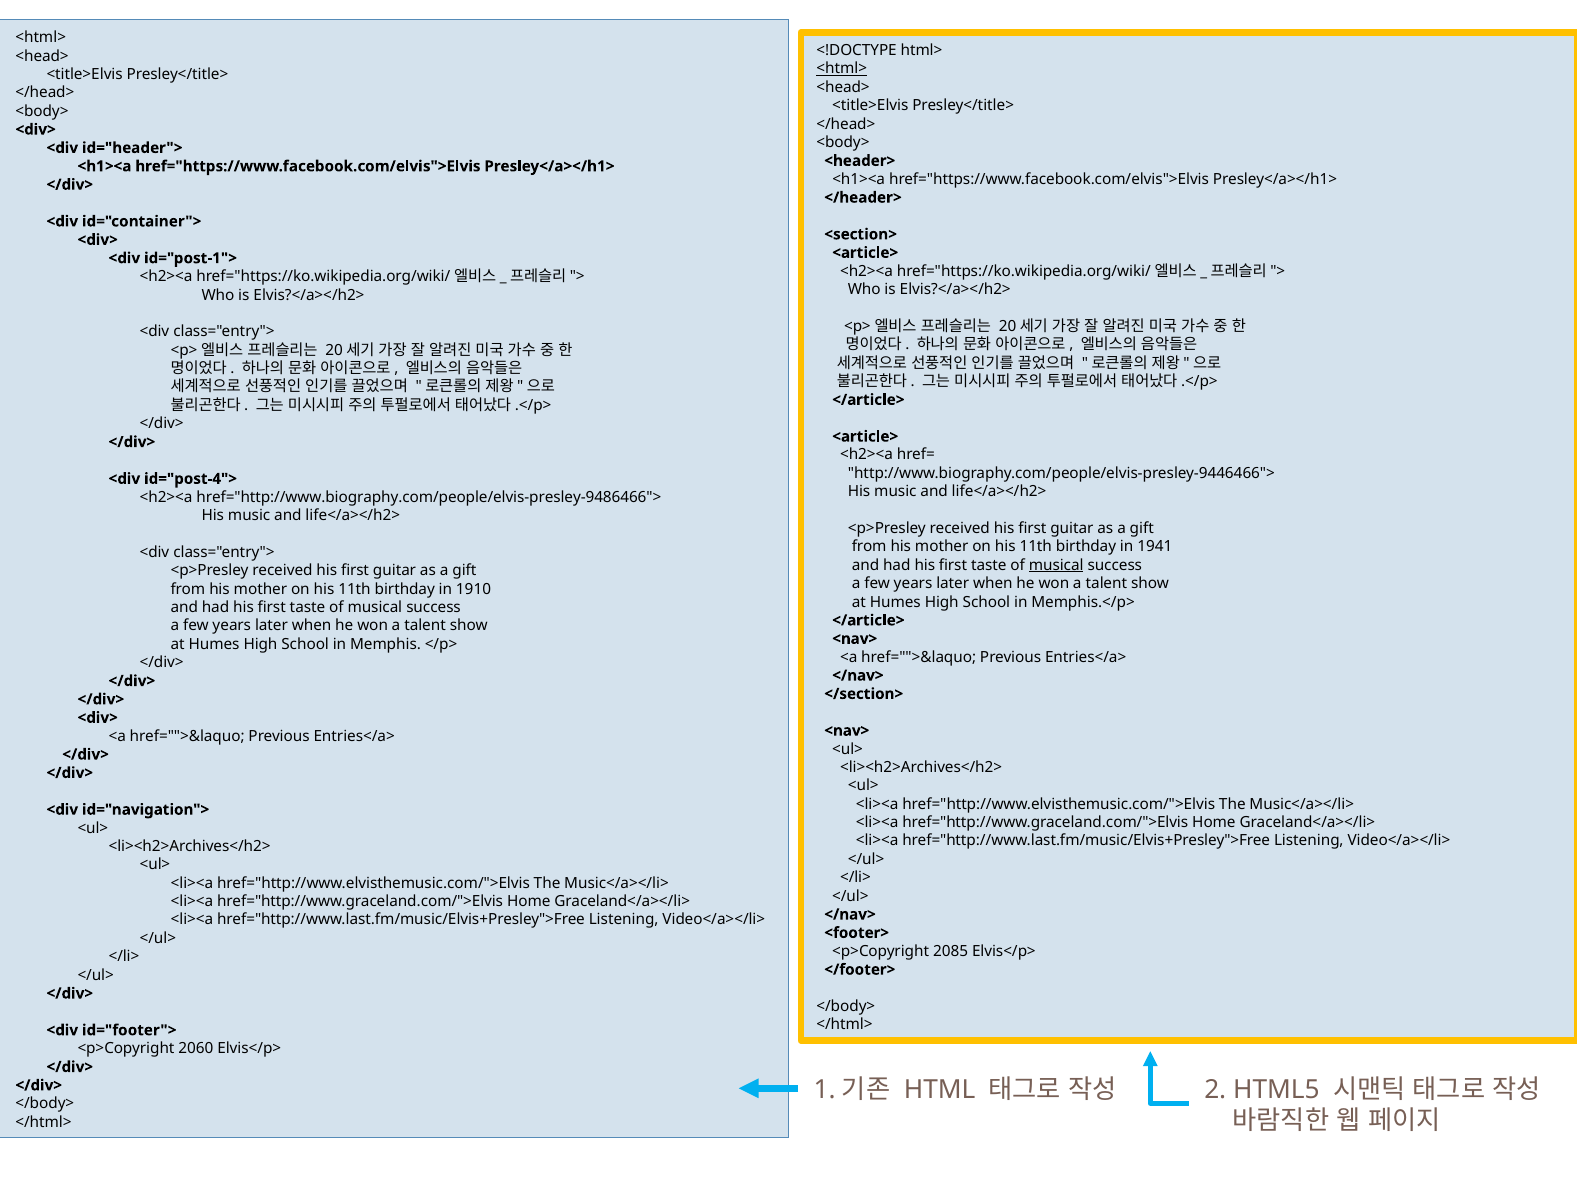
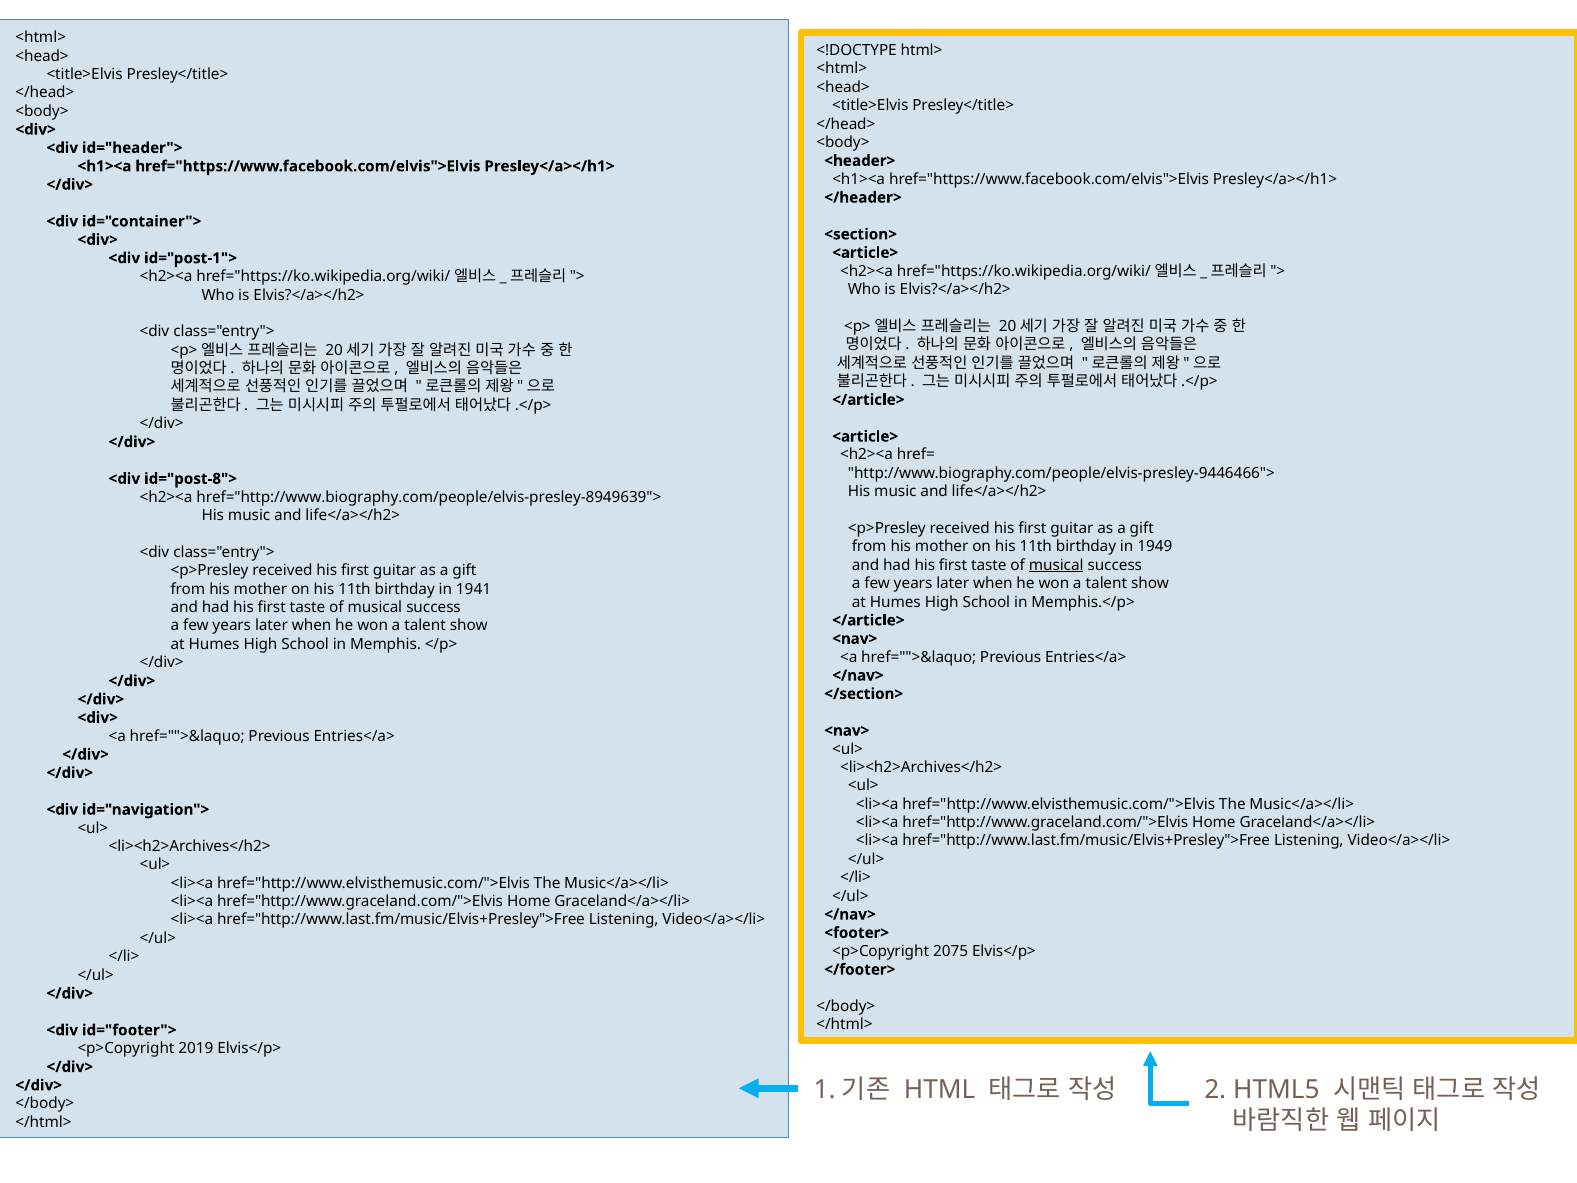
<html> at (842, 69) underline: present -> none
id="post-4">: id="post-4"> -> id="post-8">
href="http://www.biography.com/people/elvis-presley-9486466">: href="http://www.biography.com/people/elvis-presley-9486466"> -> href="http://www.biography.com/people/elvis-presley-8949639">
1941: 1941 -> 1949
1910: 1910 -> 1941
2085: 2085 -> 2075
2060: 2060 -> 2019
